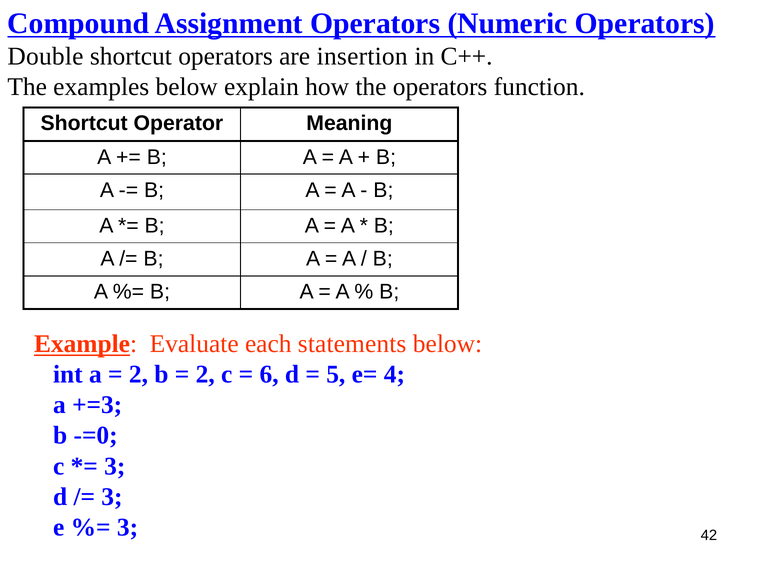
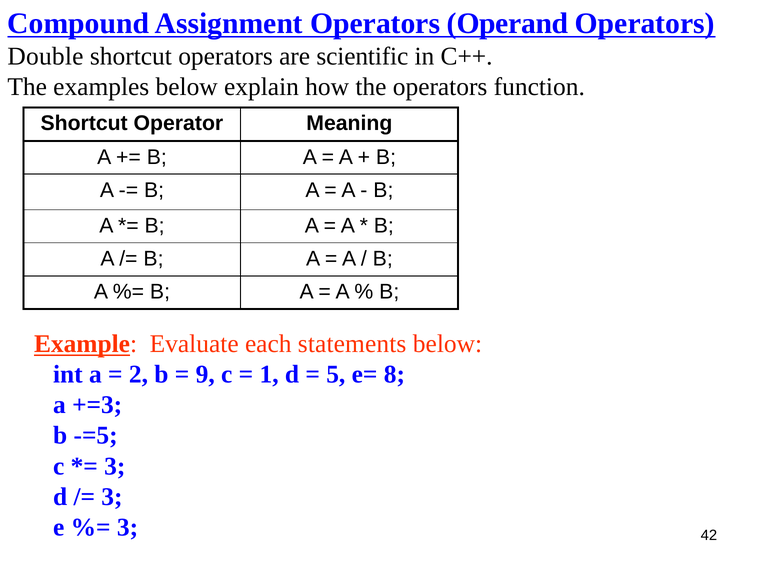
Numeric: Numeric -> Operand
insertion: insertion -> scientific
2 at (205, 374): 2 -> 9
6: 6 -> 1
4: 4 -> 8
-=0: -=0 -> -=5
